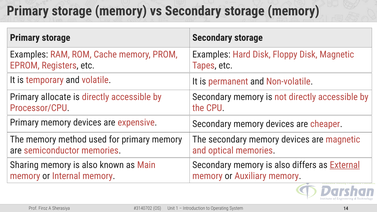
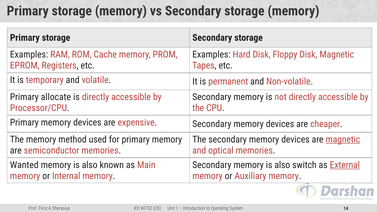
magnetic at (343, 139) underline: none -> present
Sharing: Sharing -> Wanted
differs: differs -> switch
